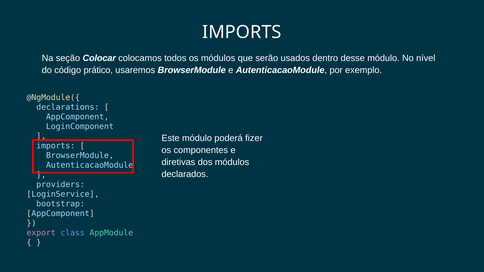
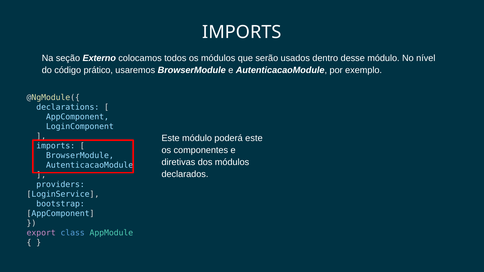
Colocar: Colocar -> Externo
poderá fizer: fizer -> este
